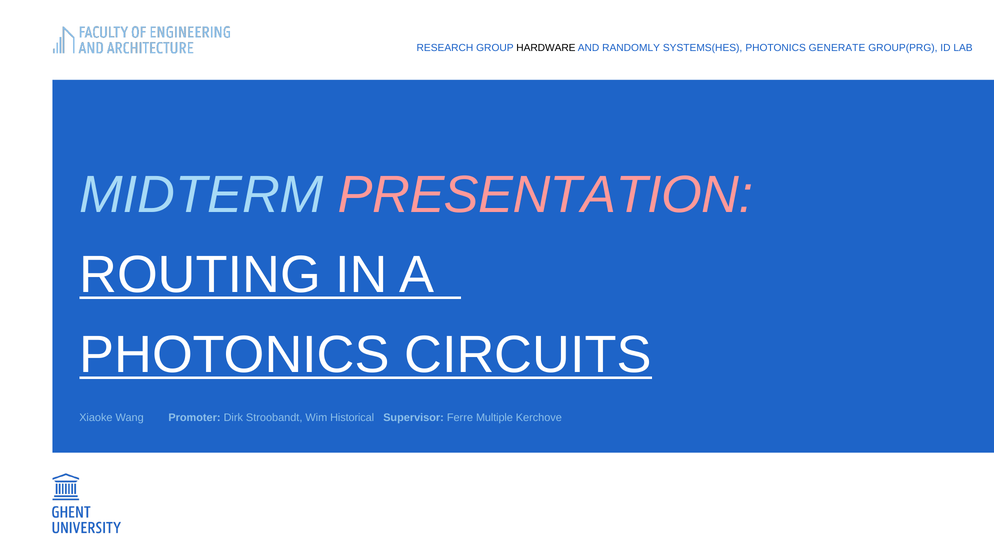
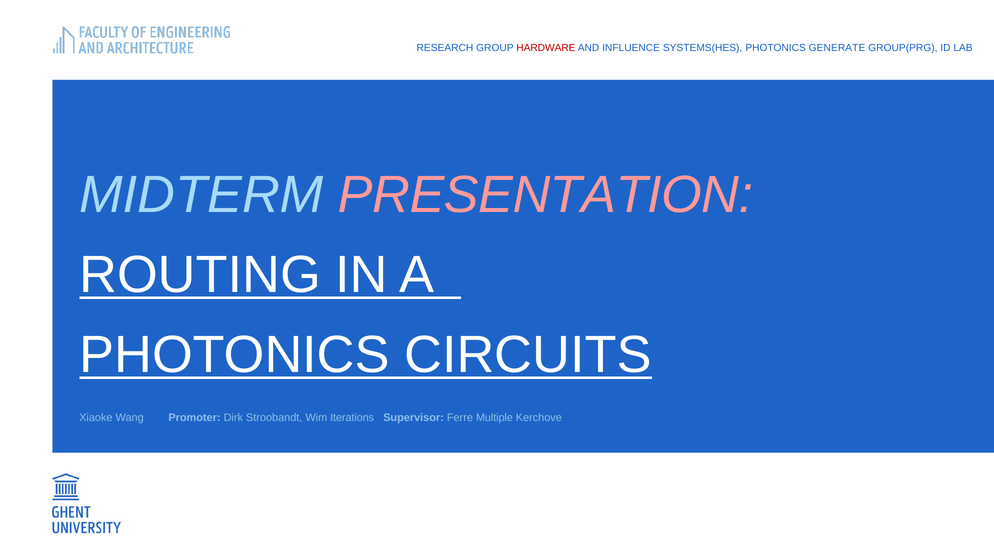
HARDWARE colour: black -> red
RANDOMLY: RANDOMLY -> INFLUENCE
Historical: Historical -> Iterations
